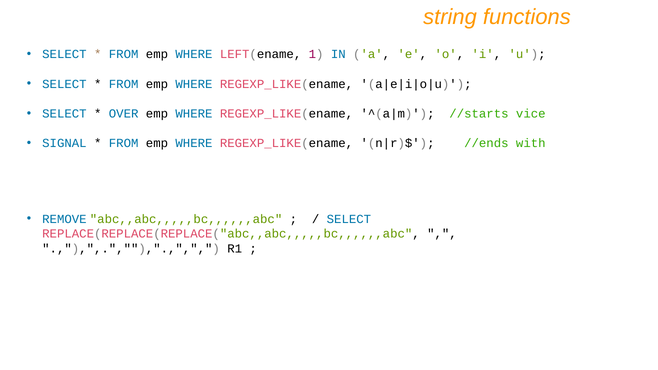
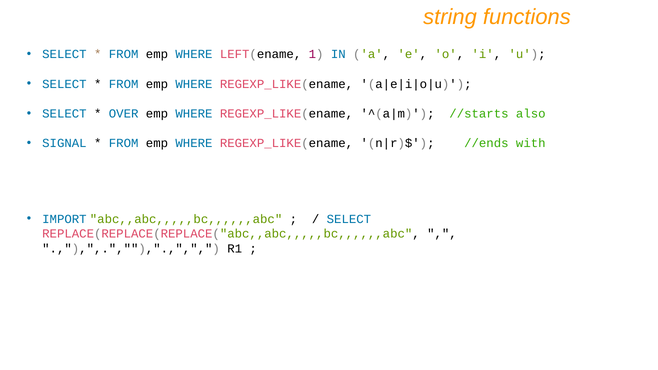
vice: vice -> also
REMOVE: REMOVE -> IMPORT
